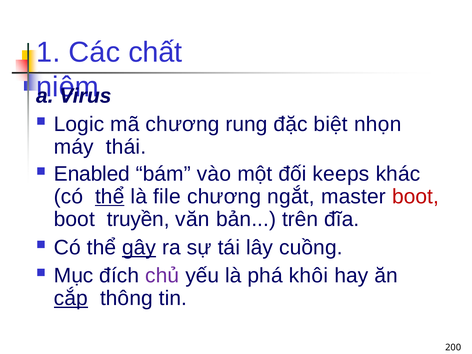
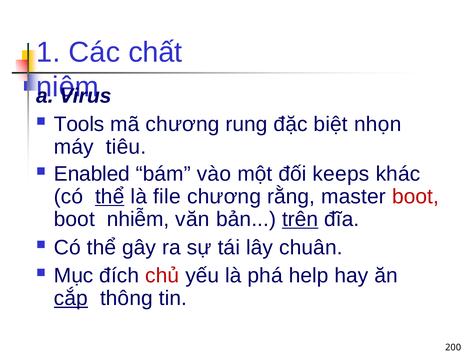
Logic: Logic -> Tools
thái: thái -> tiêu
ngắt: ngắt -> rằng
truyền: truyền -> nhiễm
trên underline: none -> present
gây underline: present -> none
cuồng: cuồng -> chuân
chủ colour: purple -> red
khôi: khôi -> help
